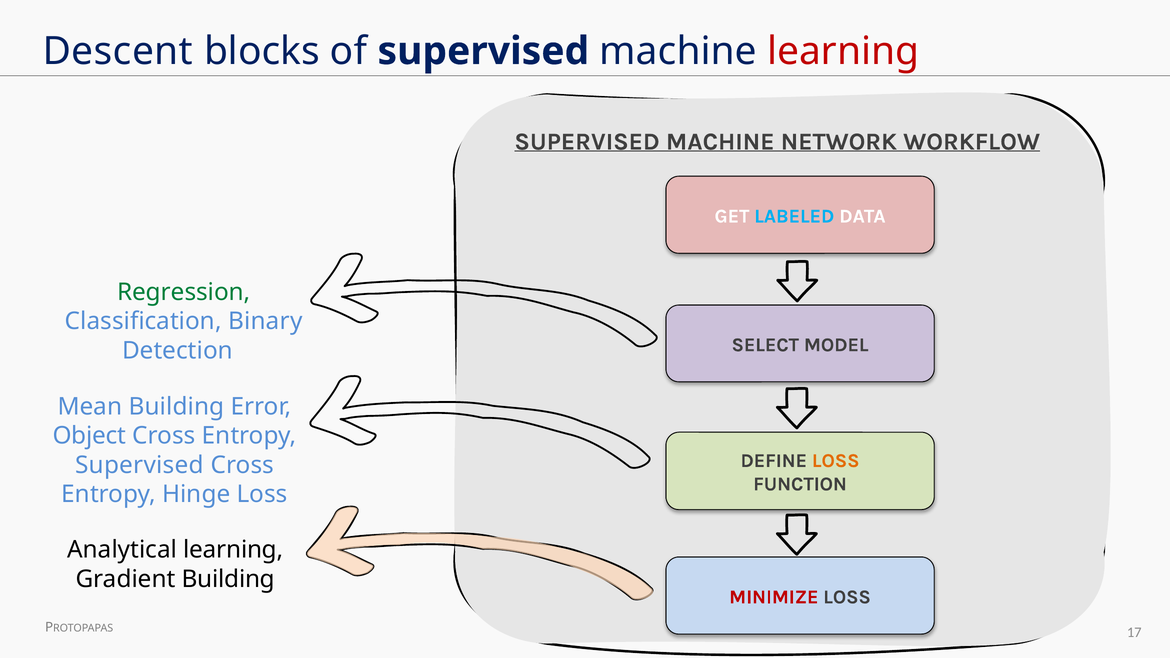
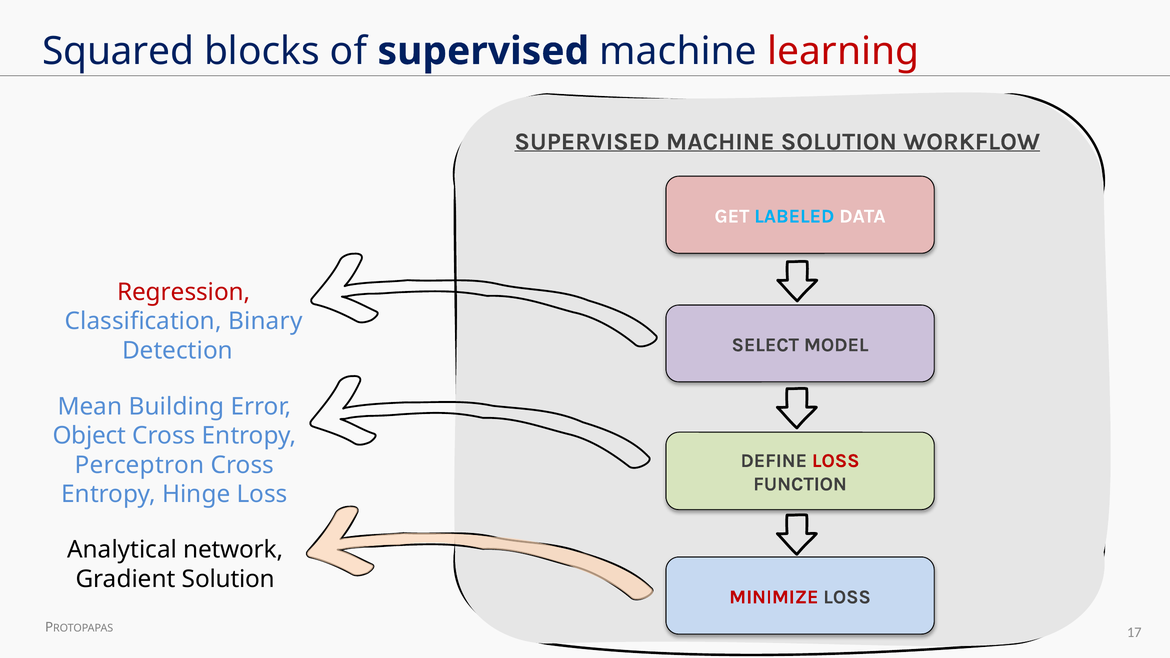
Descent: Descent -> Squared
MACHINE NETWORK: NETWORK -> SOLUTION
Regression colour: green -> red
LOSS at (836, 461) colour: orange -> red
Supervised at (140, 465): Supervised -> Perceptron
Analytical learning: learning -> network
Gradient Building: Building -> Solution
